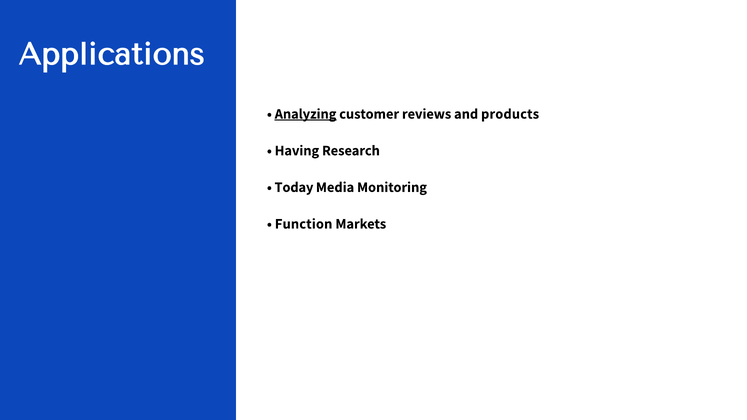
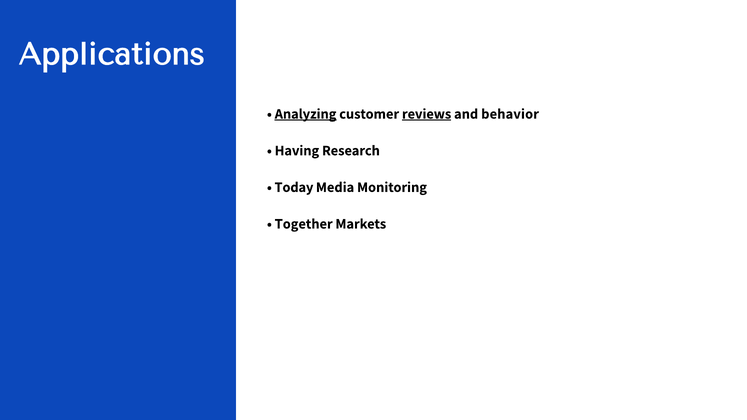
reviews underline: none -> present
products: products -> behavior
Function: Function -> Together
